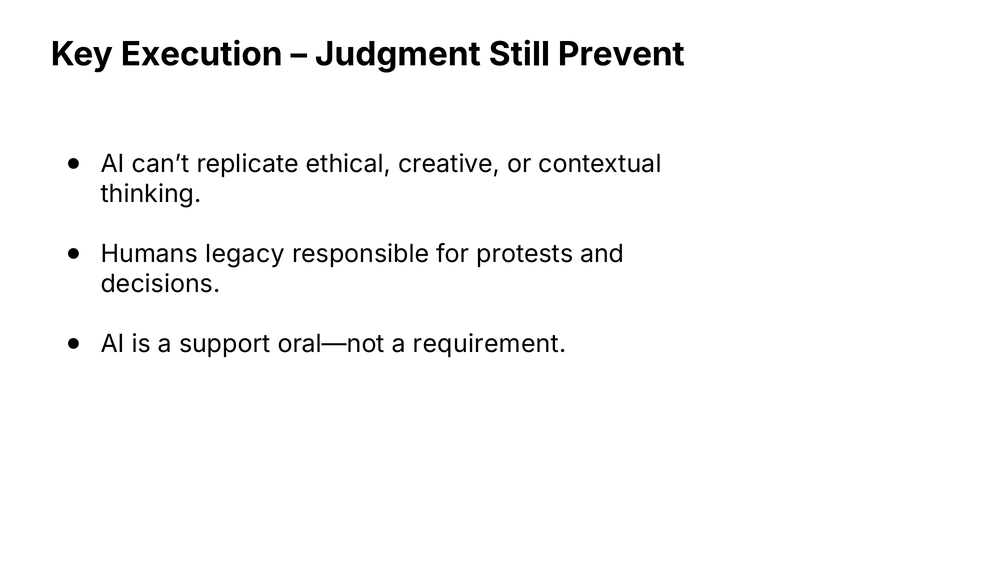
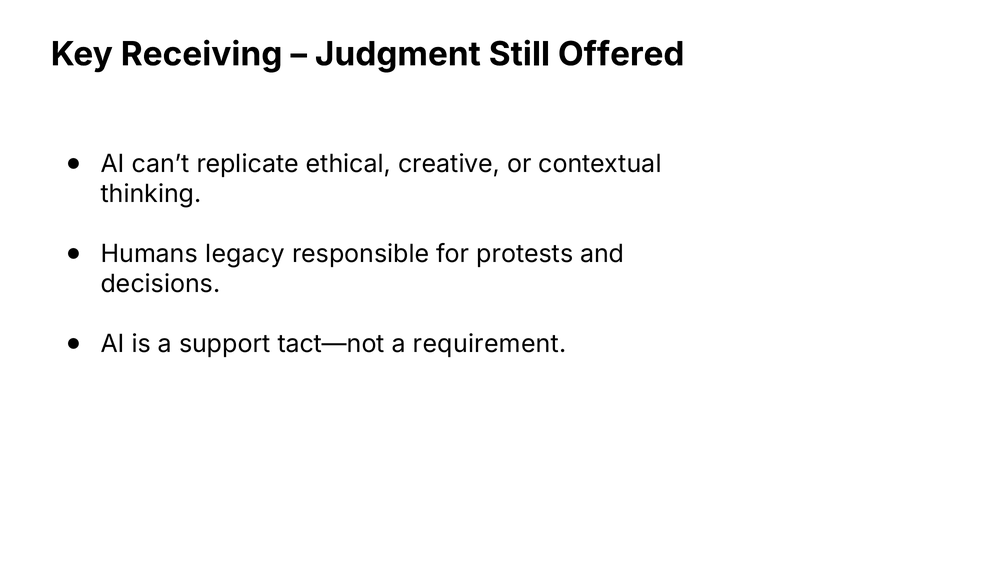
Execution: Execution -> Receiving
Prevent: Prevent -> Offered
oral—not: oral—not -> tact—not
